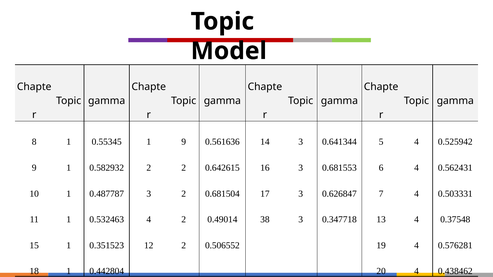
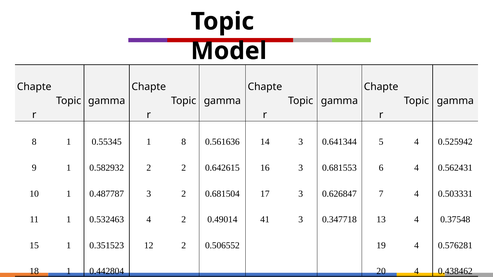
1 9: 9 -> 8
38: 38 -> 41
